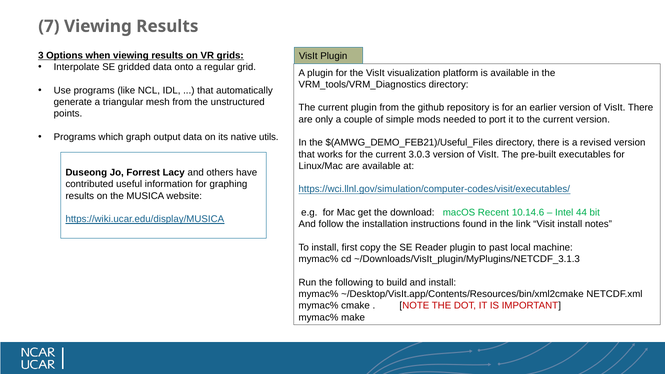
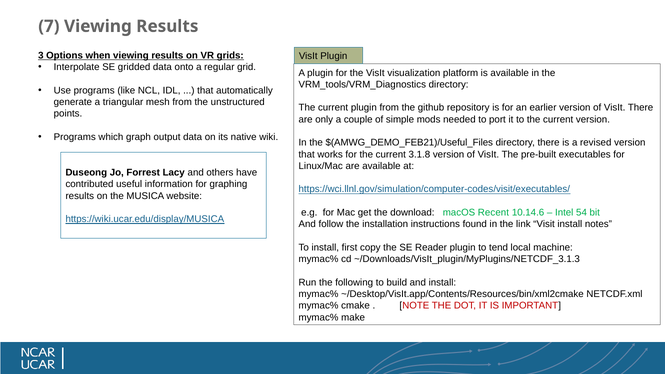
utils: utils -> wiki
3.0.3: 3.0.3 -> 3.1.8
44: 44 -> 54
past: past -> tend
